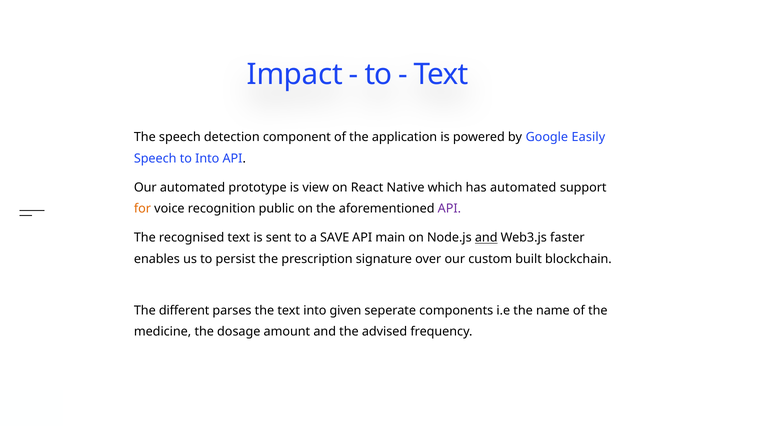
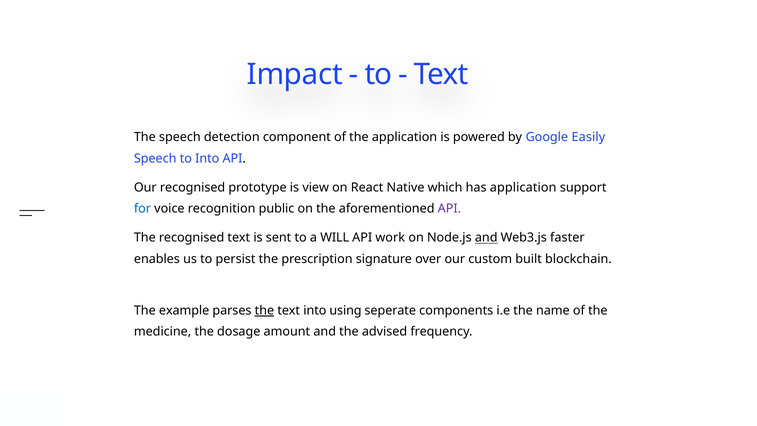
Our automated: automated -> recognised
has automated: automated -> application
for colour: orange -> blue
SAVE: SAVE -> WILL
main: main -> work
different: different -> example
the at (264, 310) underline: none -> present
given: given -> using
